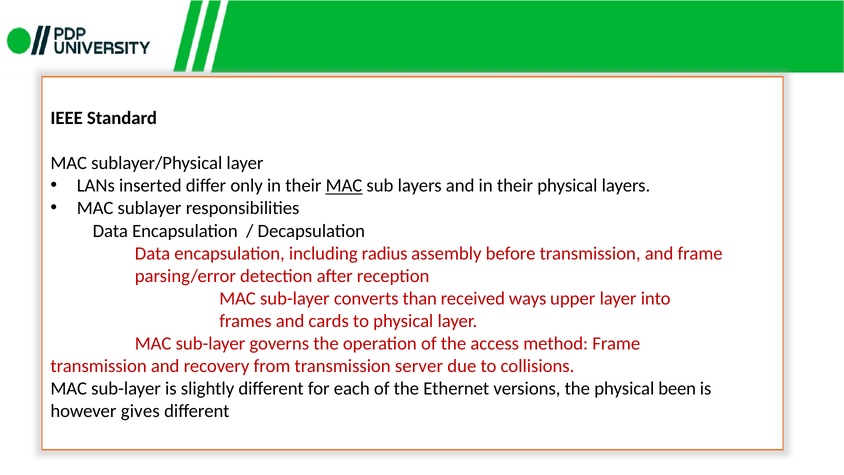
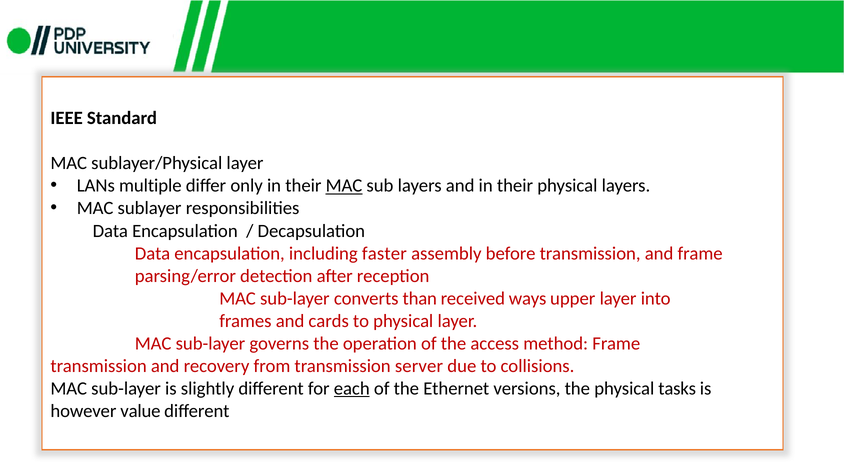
inserted: inserted -> multiple
radius: radius -> faster
each underline: none -> present
been: been -> tasks
gives: gives -> value
